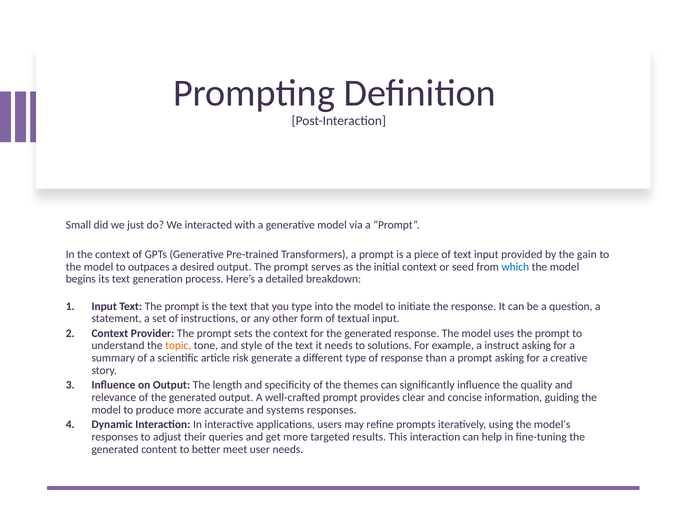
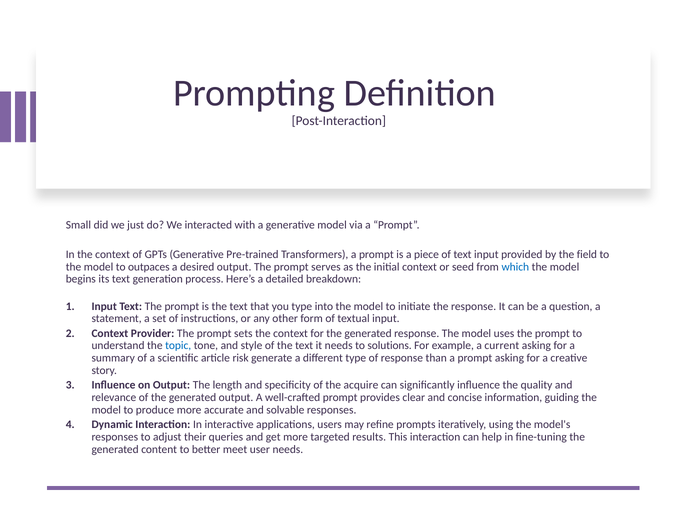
gain: gain -> field
topic colour: orange -> blue
instruct: instruct -> current
themes: themes -> acquire
systems: systems -> solvable
